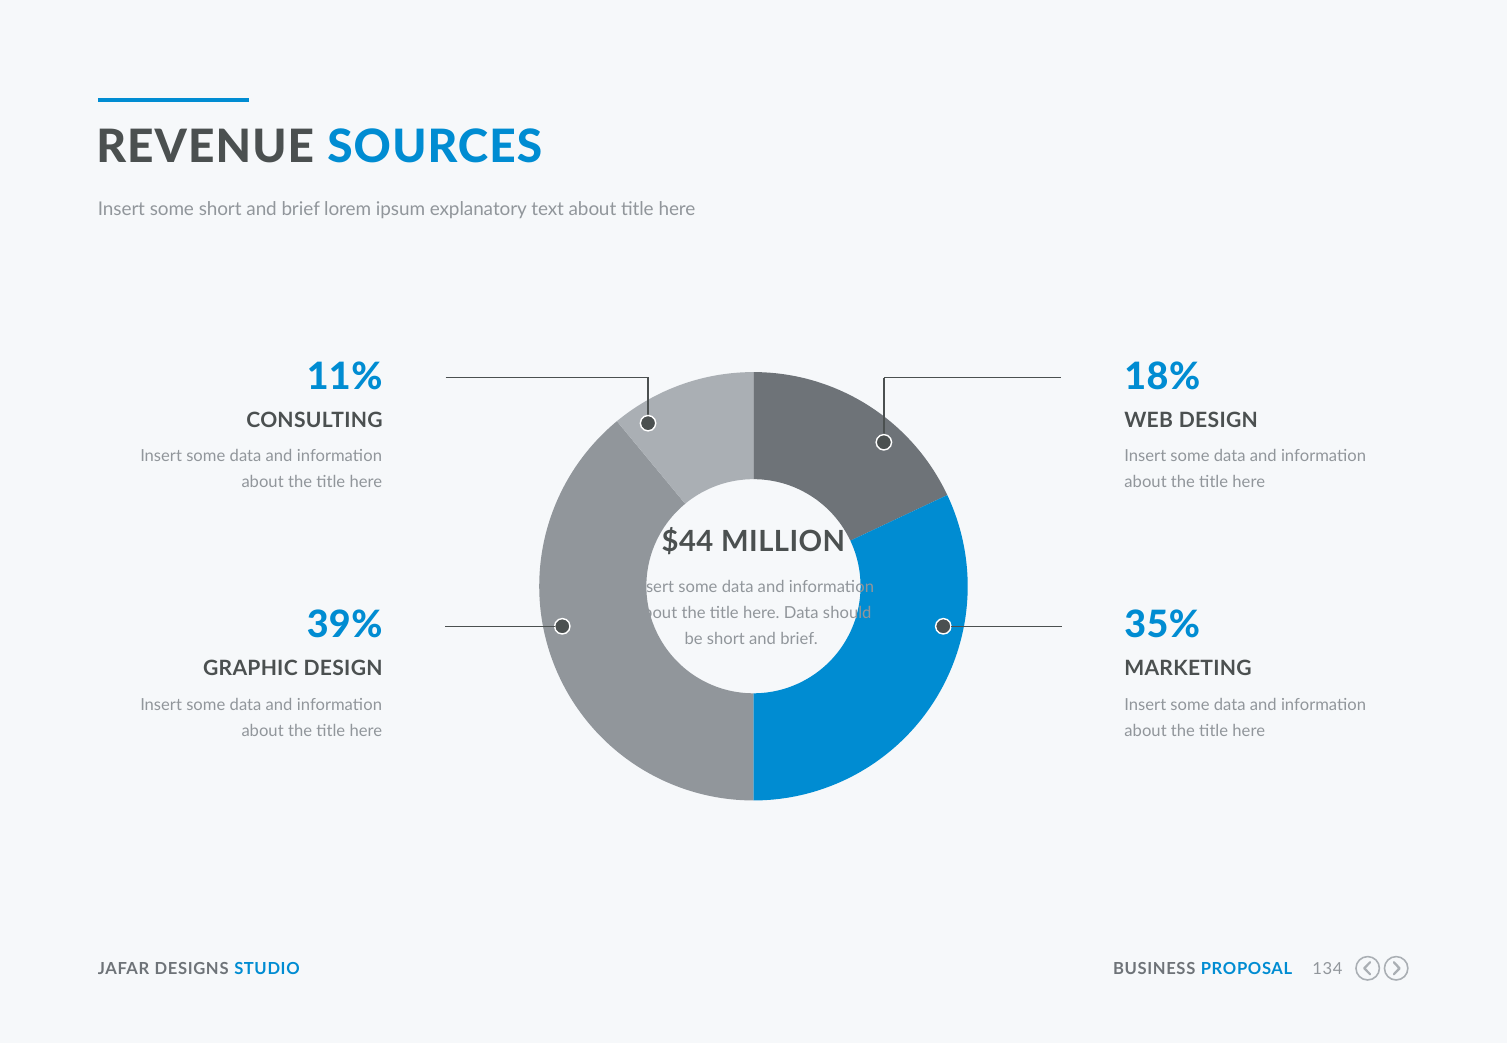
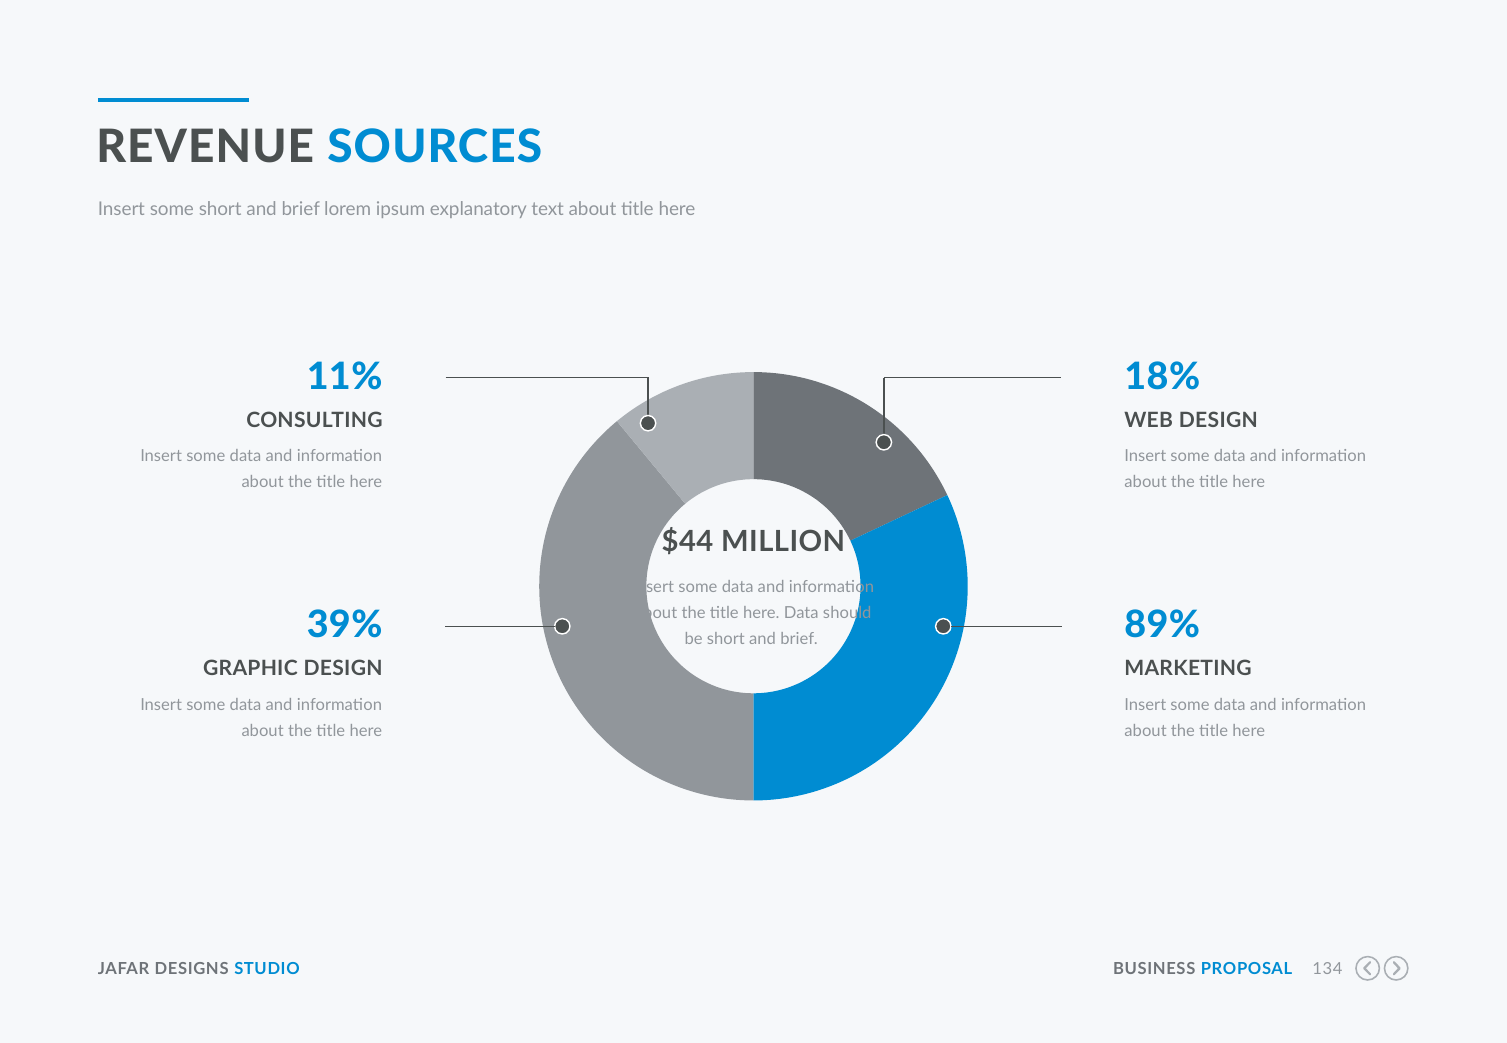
35%: 35% -> 89%
